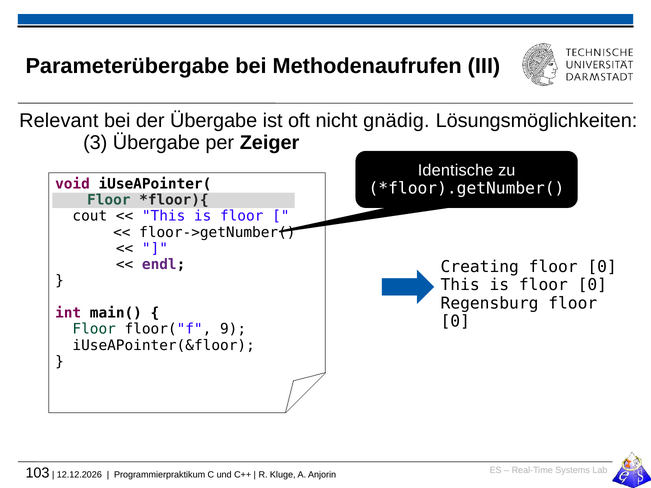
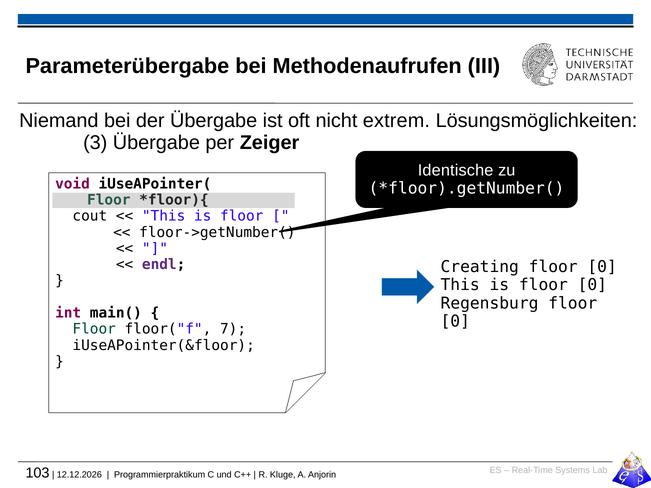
Relevant: Relevant -> Niemand
gnädig: gnädig -> extrem
9: 9 -> 7
